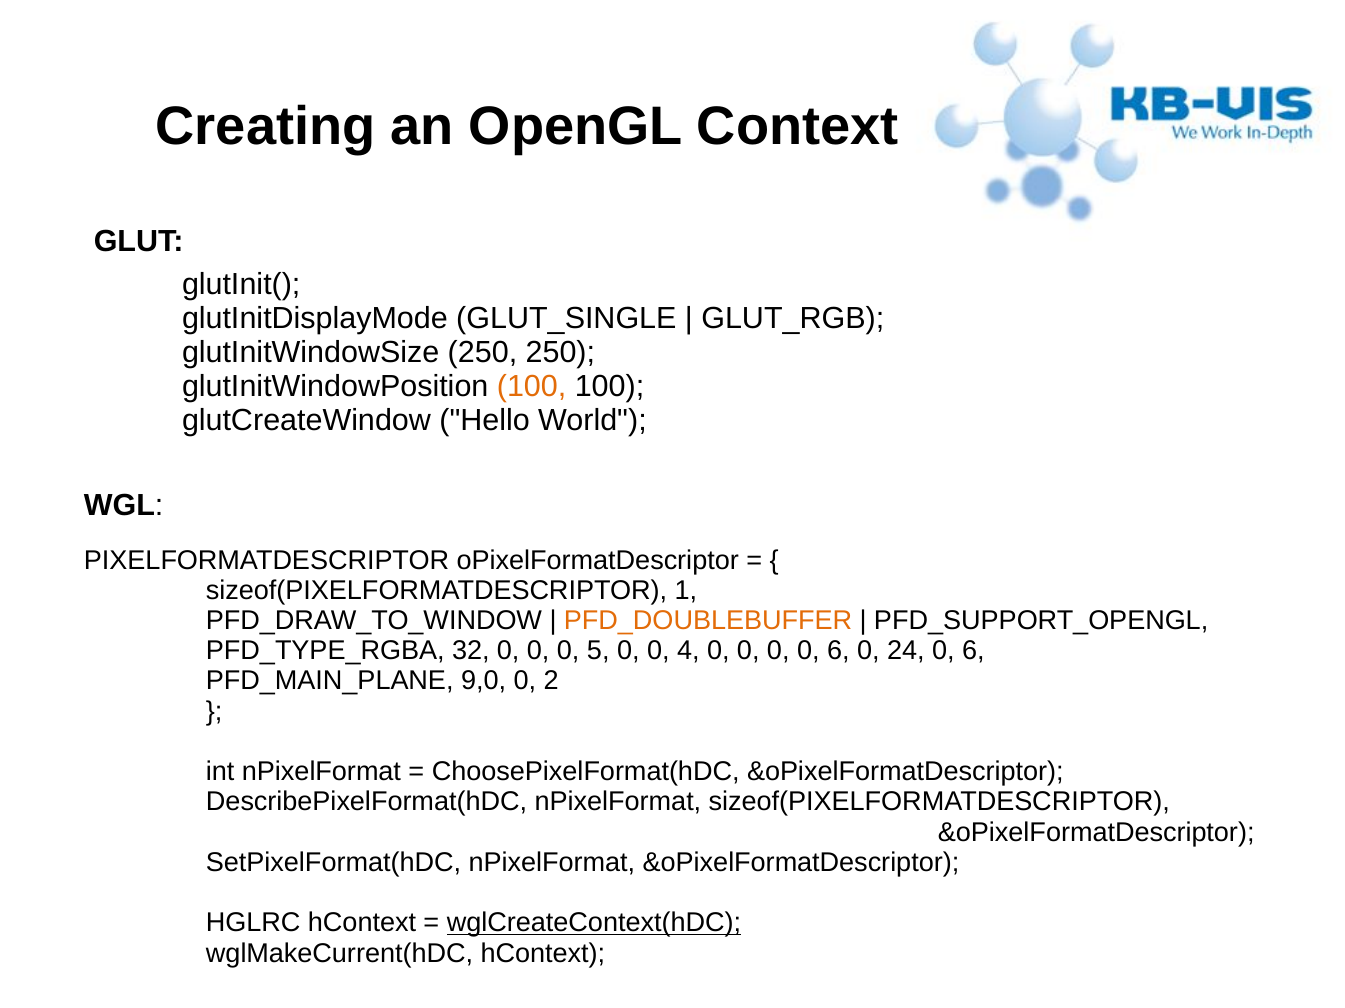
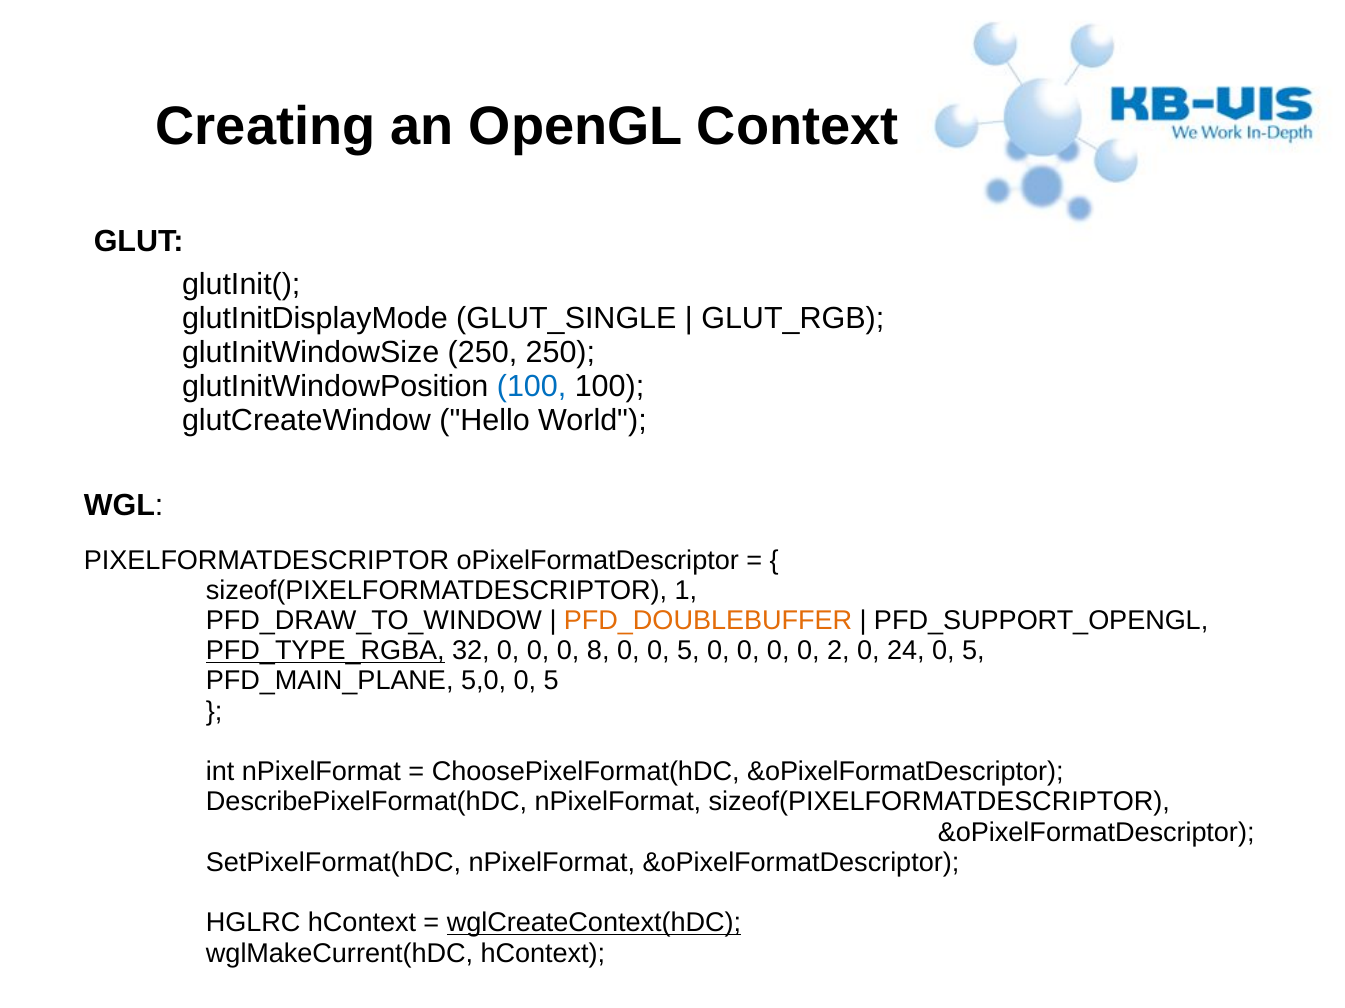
100 at (532, 387) colour: orange -> blue
PFD_TYPE_RGBA underline: none -> present
5: 5 -> 8
0 0 4: 4 -> 5
0 0 6: 6 -> 2
24 0 6: 6 -> 5
9,0: 9,0 -> 5,0
2 at (551, 681): 2 -> 5
